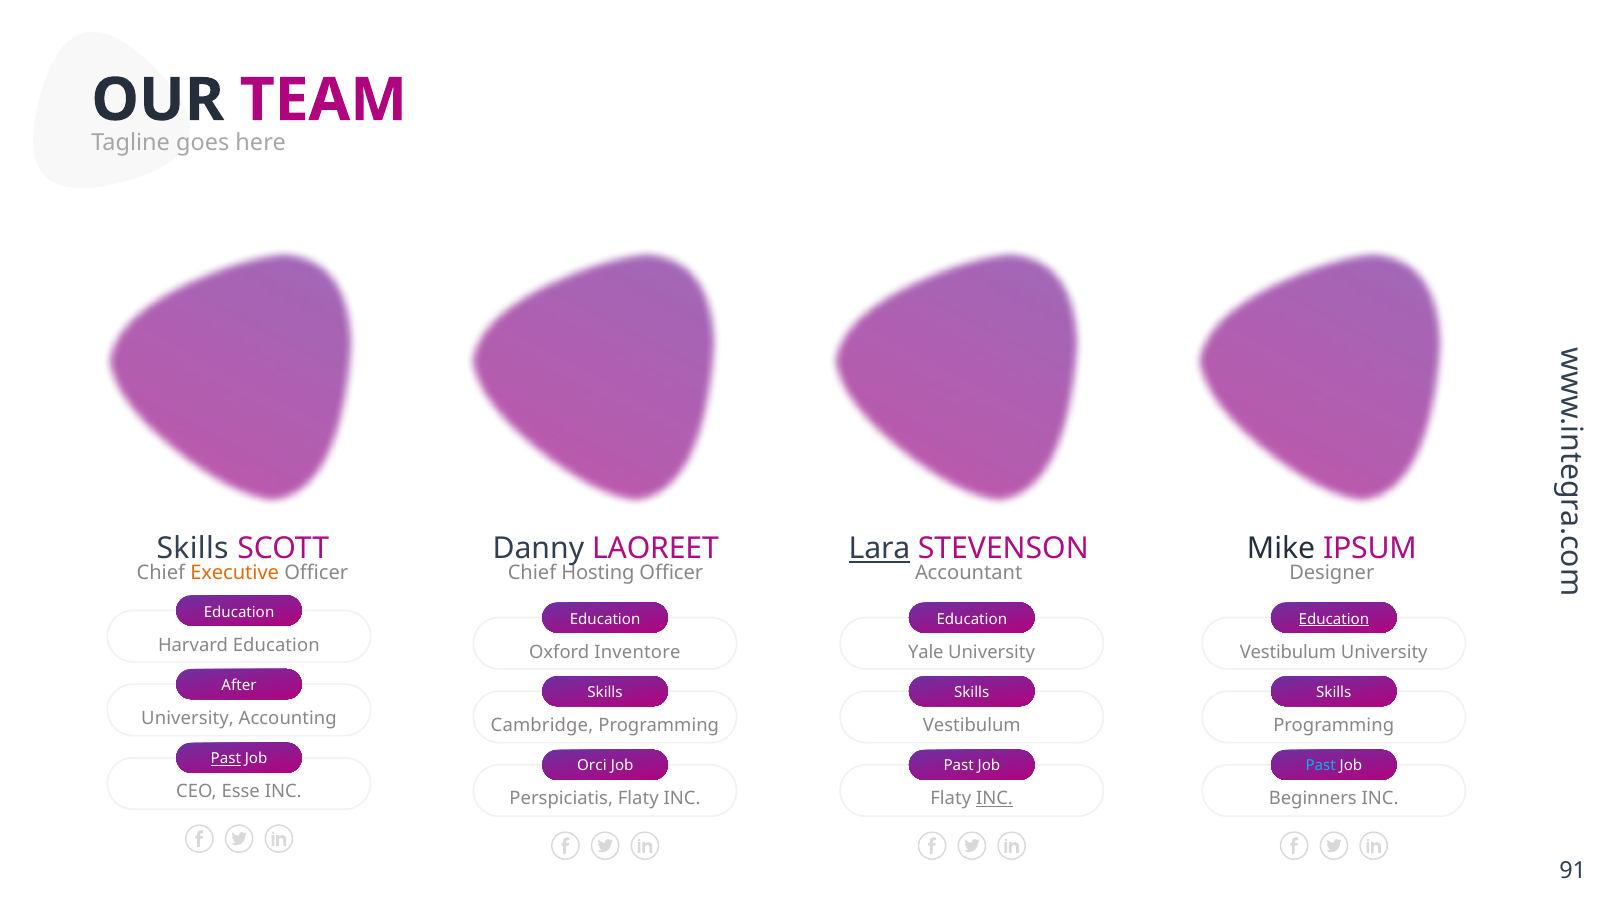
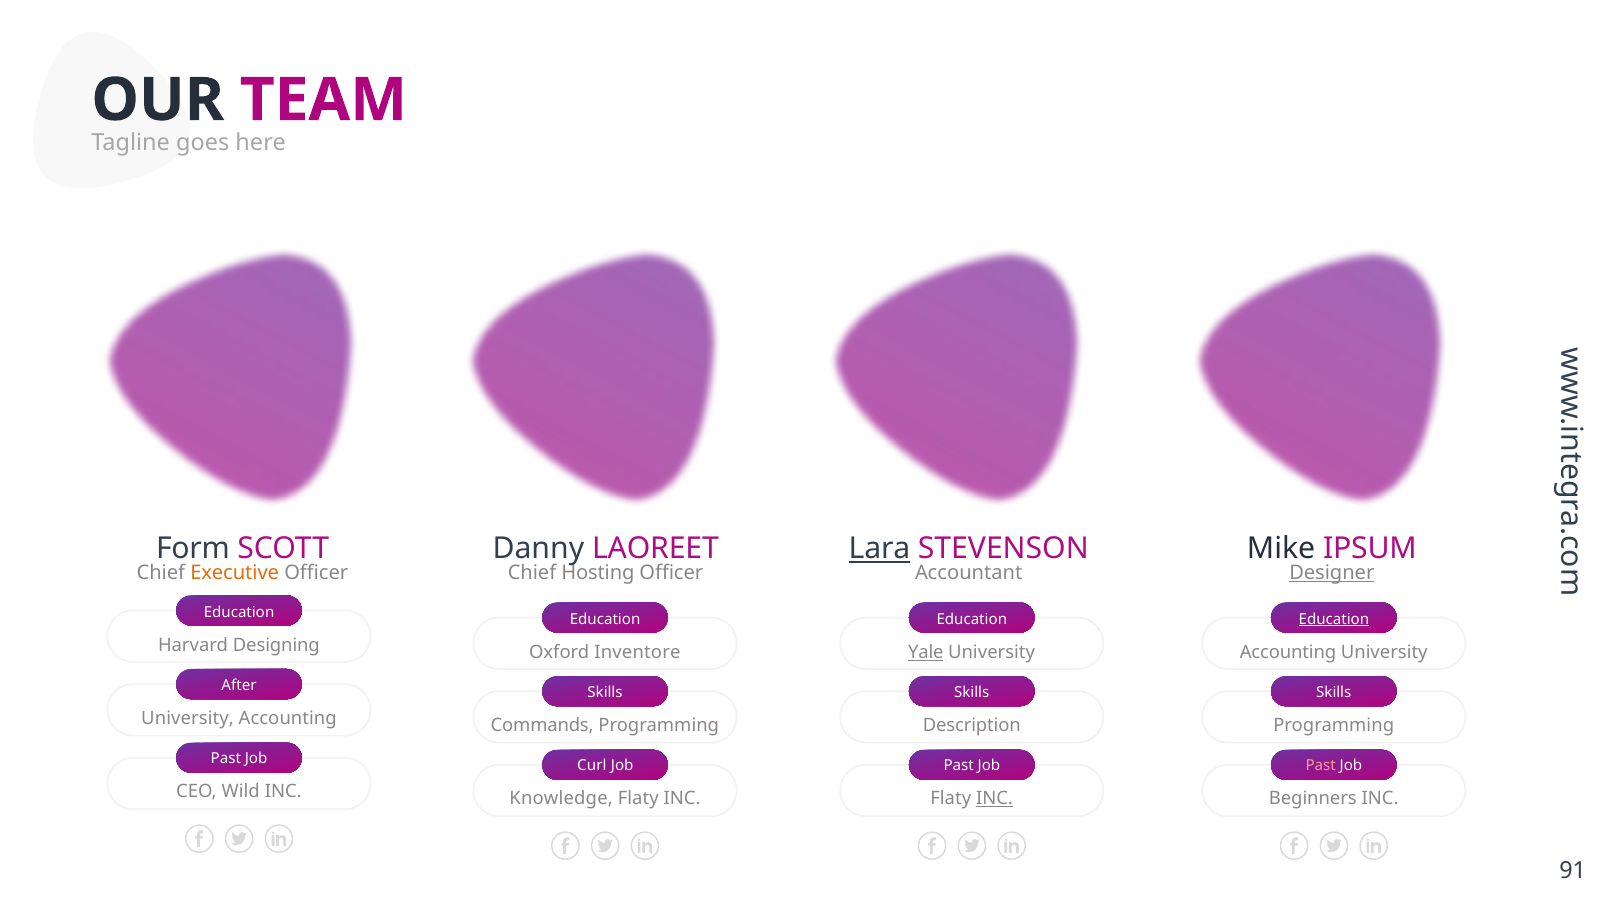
Skills at (193, 549): Skills -> Form
Designer underline: none -> present
Harvard Education: Education -> Designing
Yale underline: none -> present
Vestibulum at (1288, 653): Vestibulum -> Accounting
Cambridge: Cambridge -> Commands
Vestibulum at (972, 726): Vestibulum -> Description
Past at (226, 759) underline: present -> none
Orci: Orci -> Curl
Past at (1321, 766) colour: light blue -> pink
Esse: Esse -> Wild
Perspiciatis: Perspiciatis -> Knowledge
